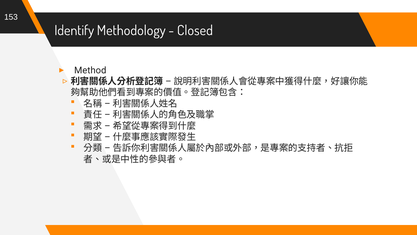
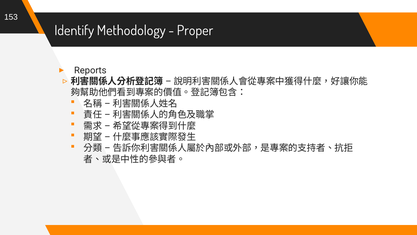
Closed: Closed -> Proper
Method: Method -> Reports
